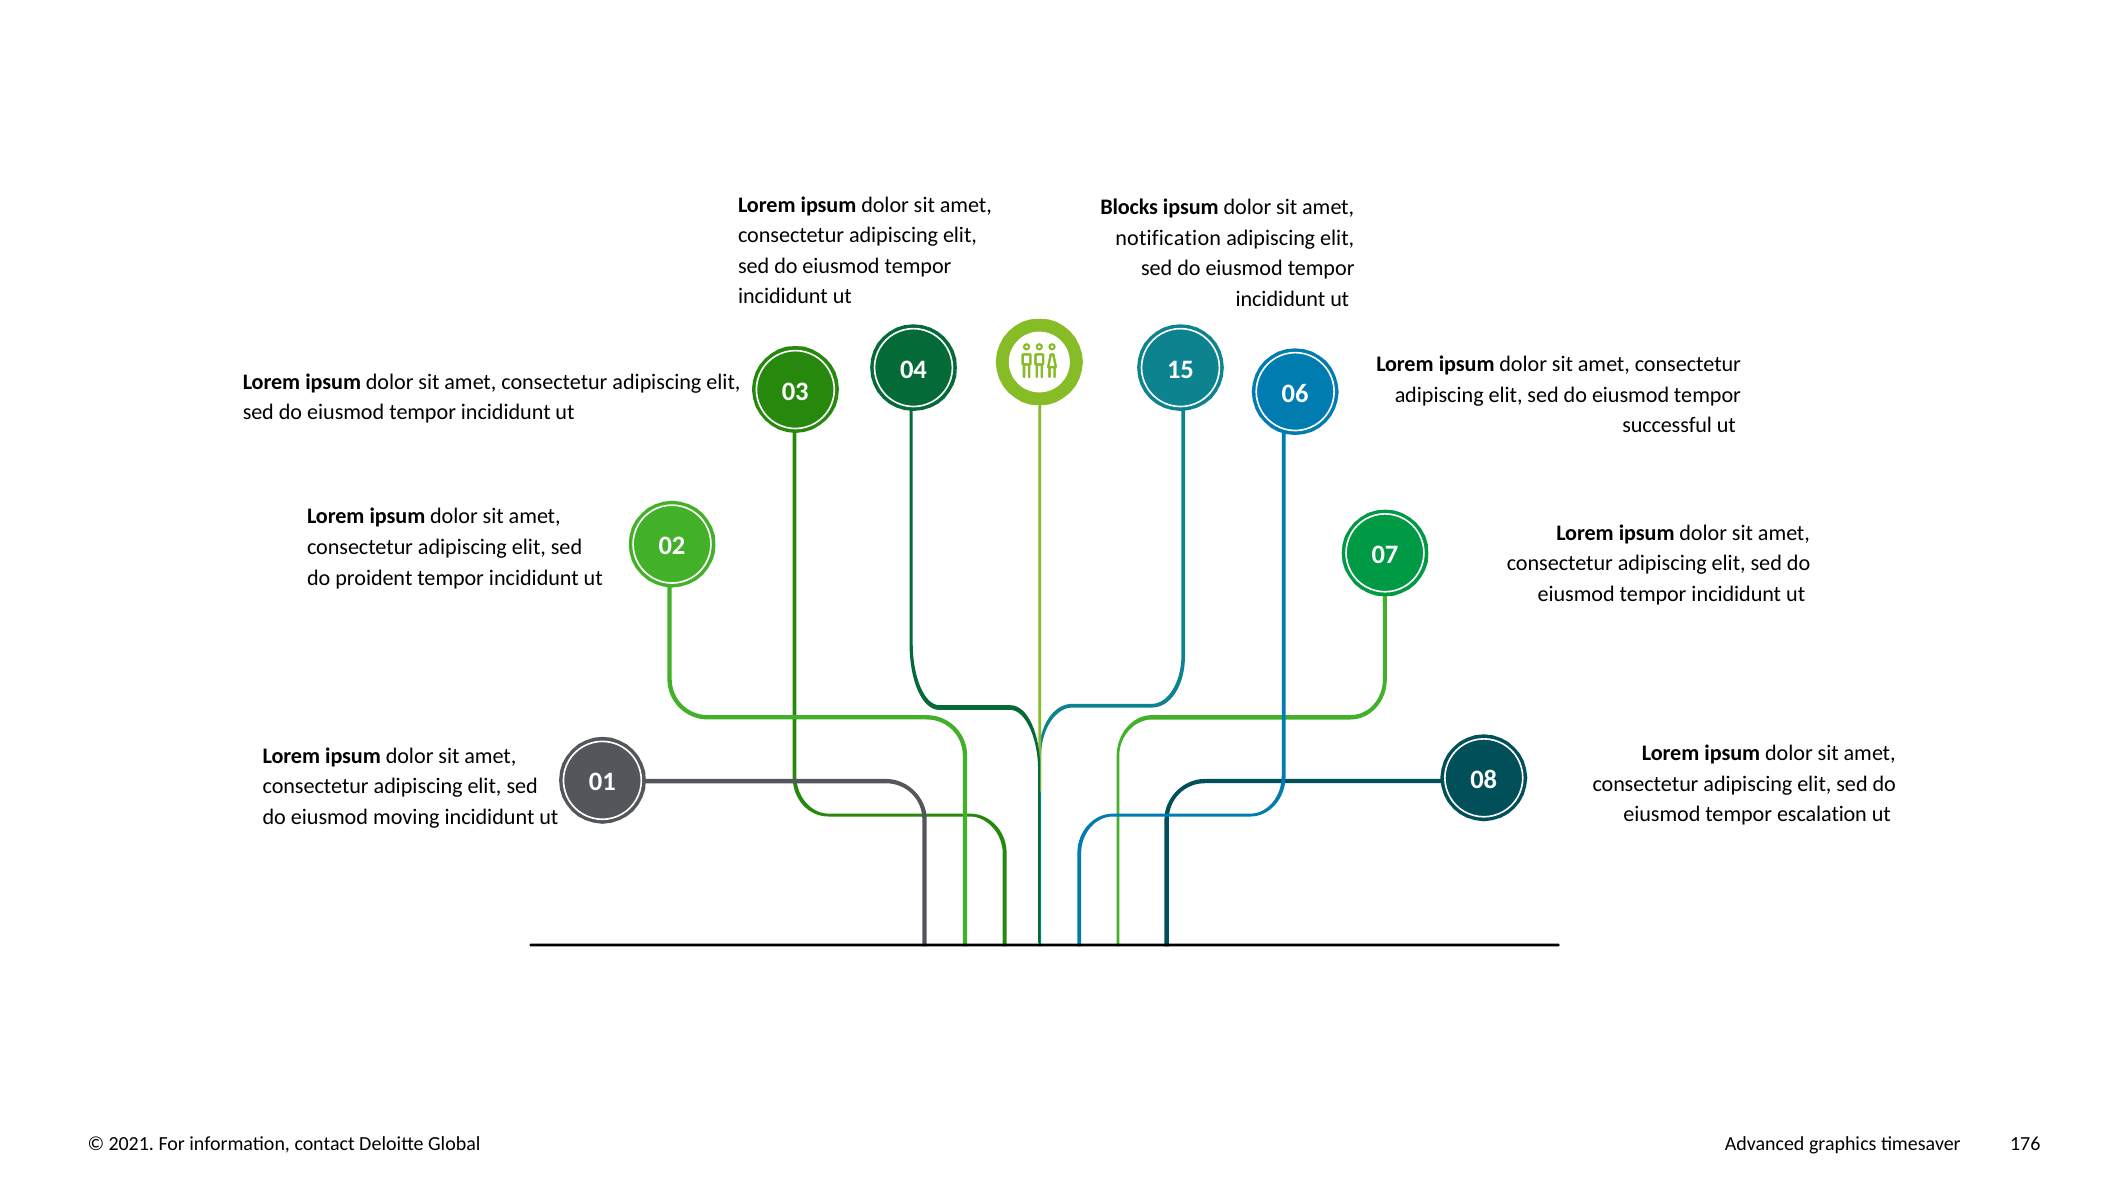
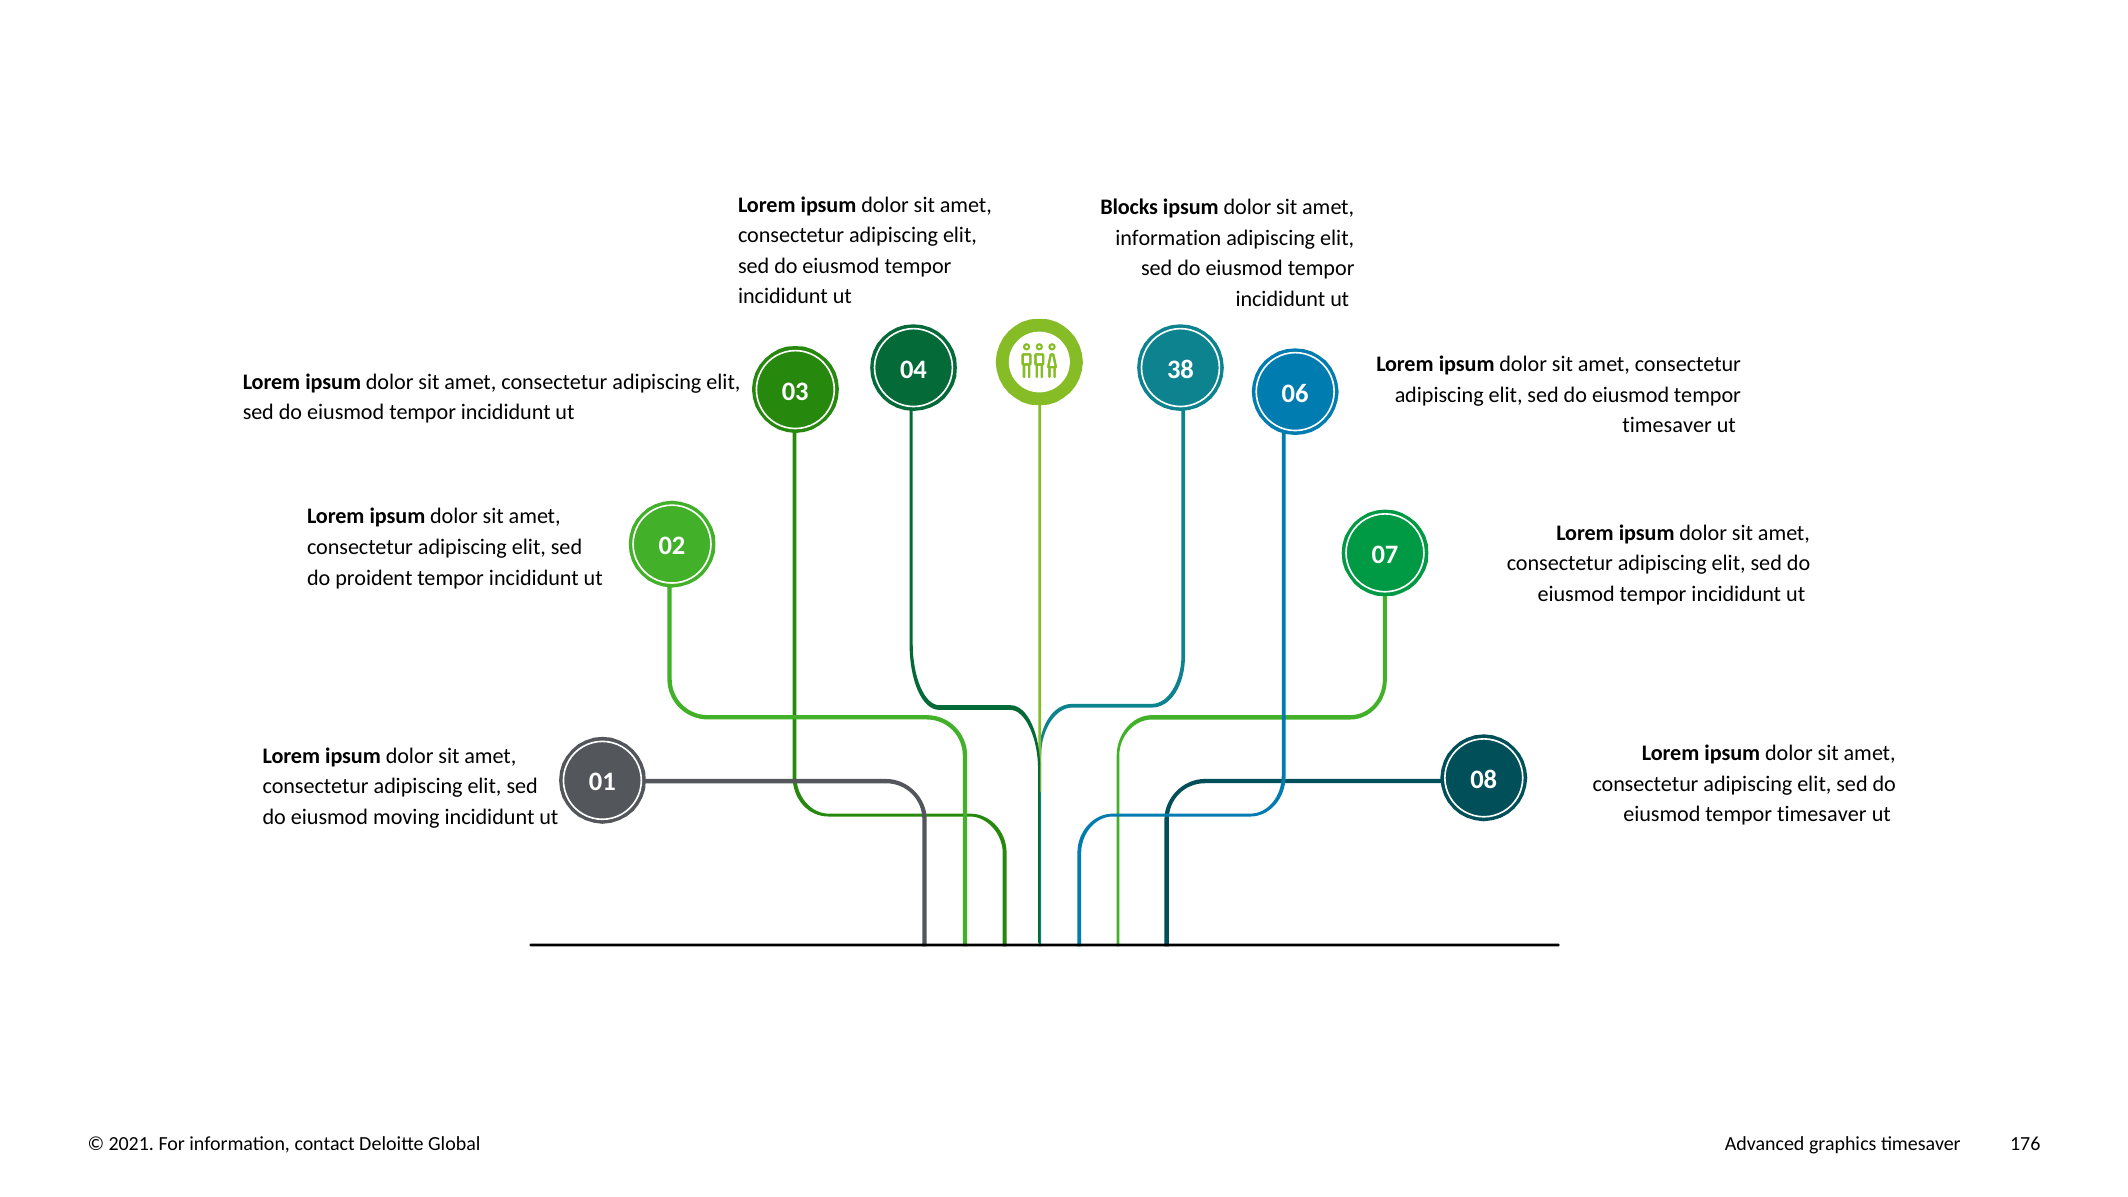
notification at (1168, 238): notification -> information
15: 15 -> 38
successful at (1667, 425): successful -> timesaver
escalation at (1822, 814): escalation -> timesaver
